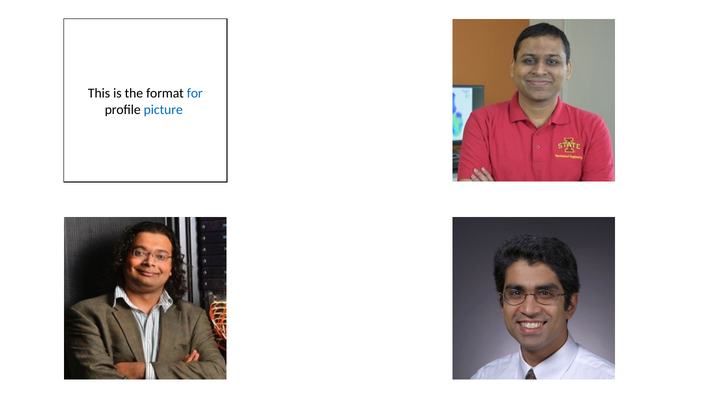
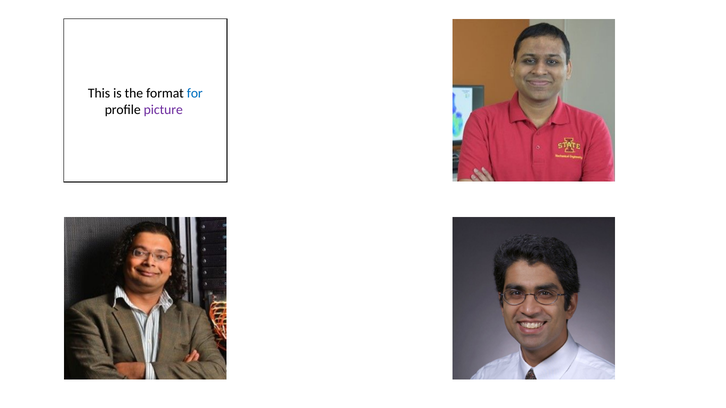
picture colour: blue -> purple
